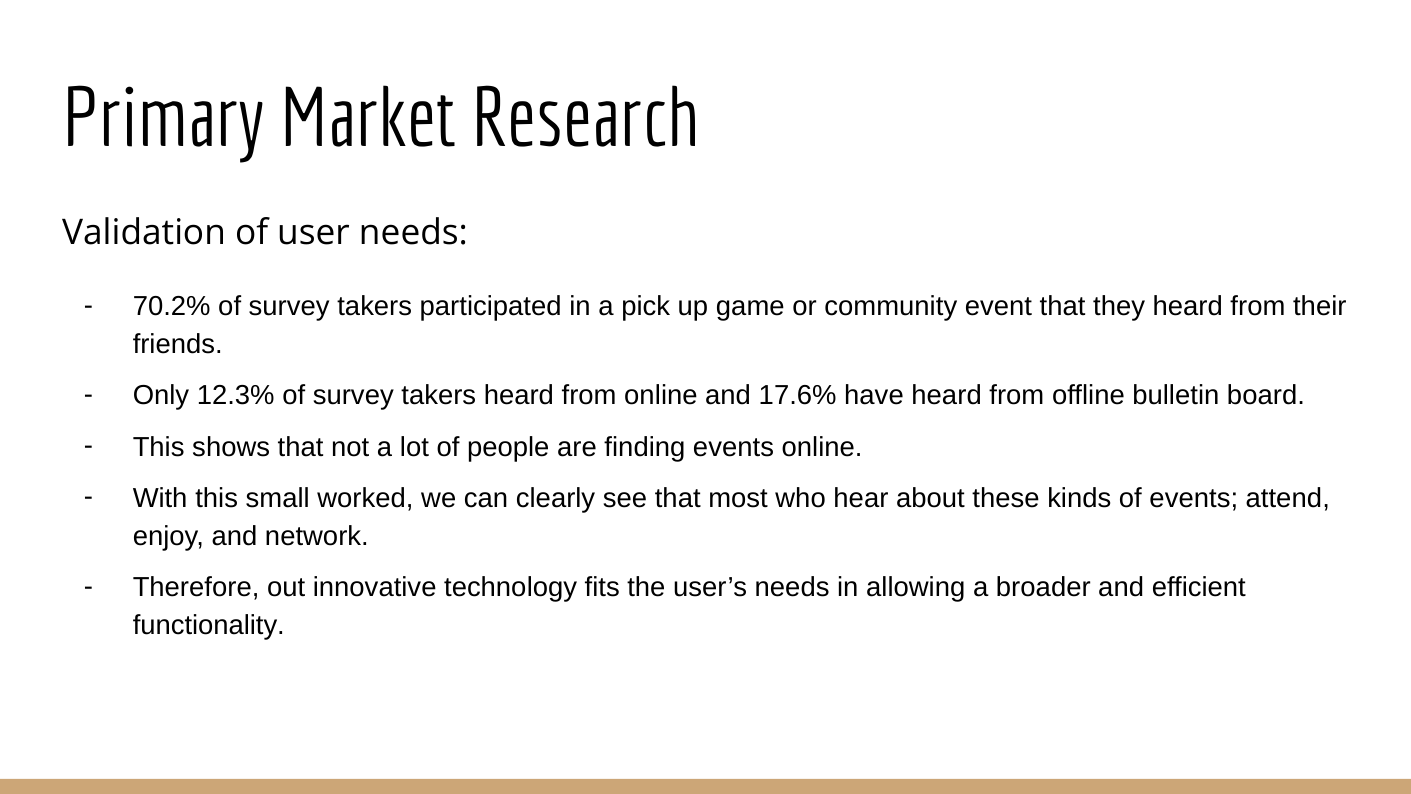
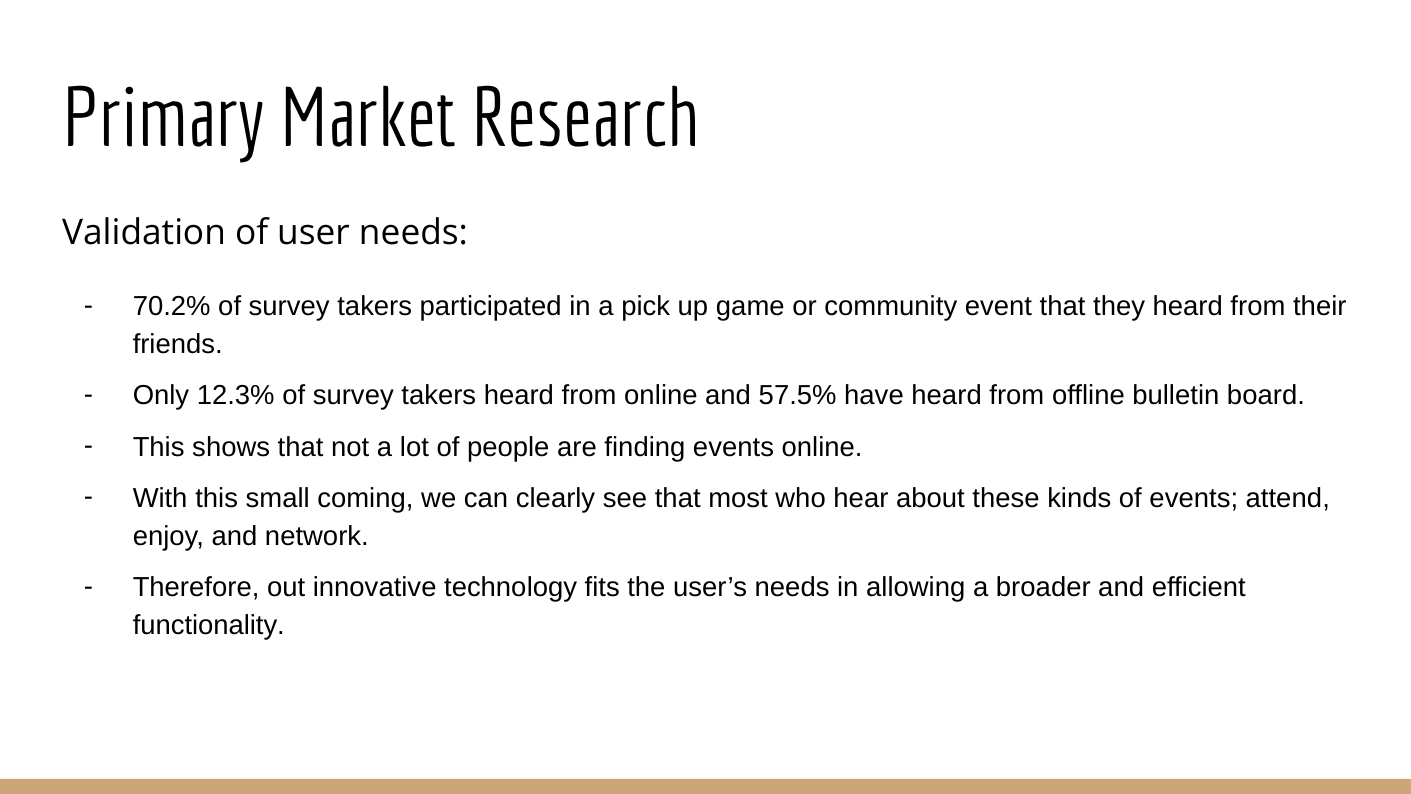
17.6%: 17.6% -> 57.5%
worked: worked -> coming
